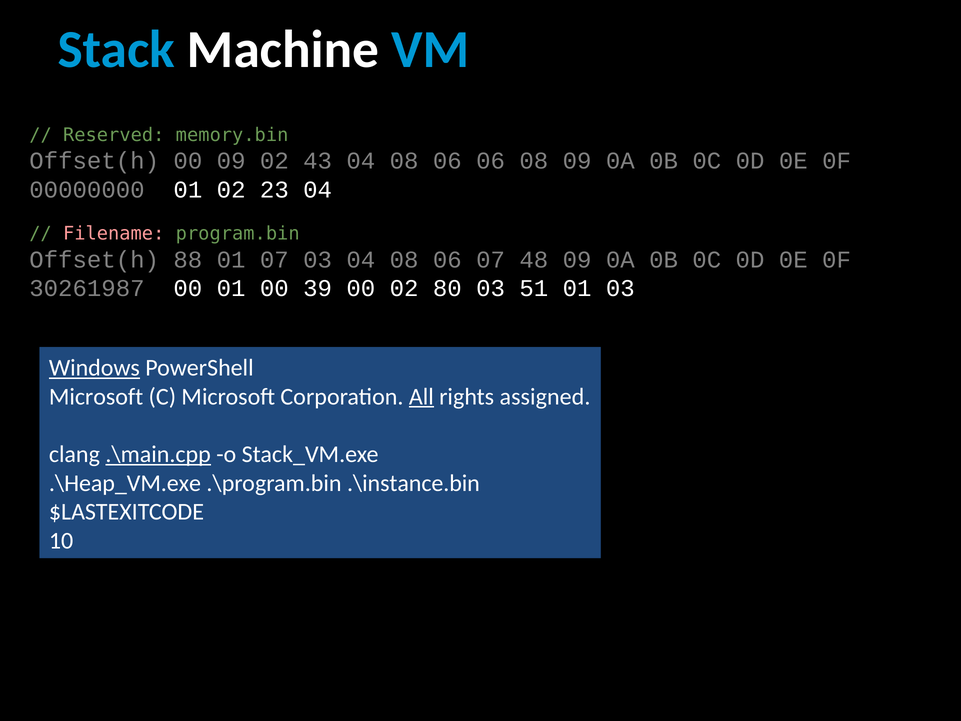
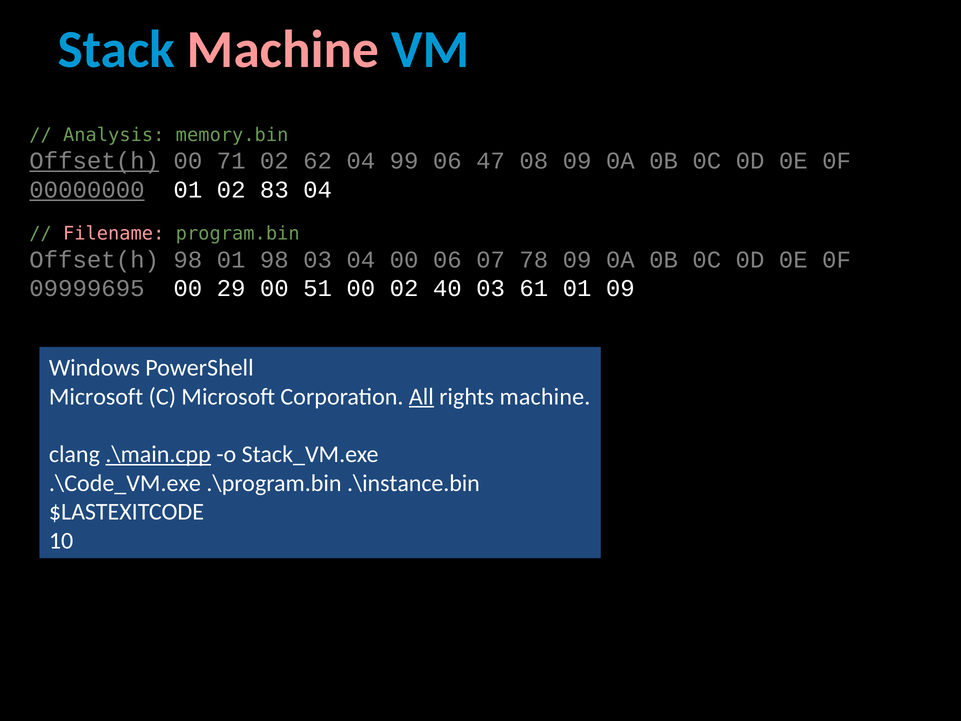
Machine at (283, 49) colour: white -> pink
Reserved: Reserved -> Analysis
Offset(h at (94, 161) underline: none -> present
00 09: 09 -> 71
43: 43 -> 62
08 at (404, 161): 08 -> 99
06 06: 06 -> 47
00000000 underline: none -> present
23: 23 -> 83
Offset(h 88: 88 -> 98
01 07: 07 -> 98
03 04 08: 08 -> 00
48: 48 -> 78
30261987: 30261987 -> 09999695
00 01: 01 -> 29
39: 39 -> 51
80: 80 -> 40
51: 51 -> 61
01 03: 03 -> 09
Windows underline: present -> none
rights assigned: assigned -> machine
.\Heap_VM.exe: .\Heap_VM.exe -> .\Code_VM.exe
